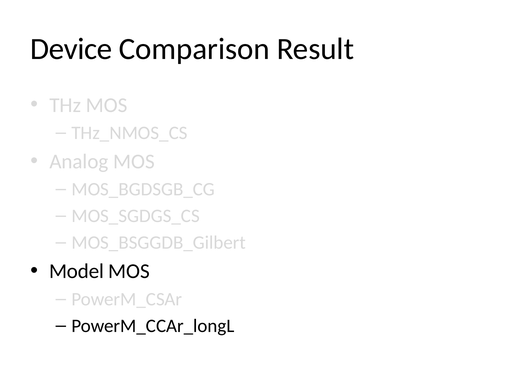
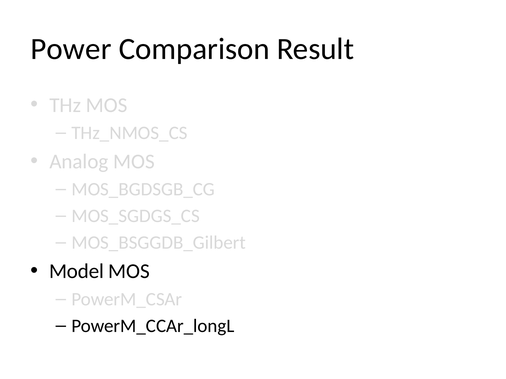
Device: Device -> Power
